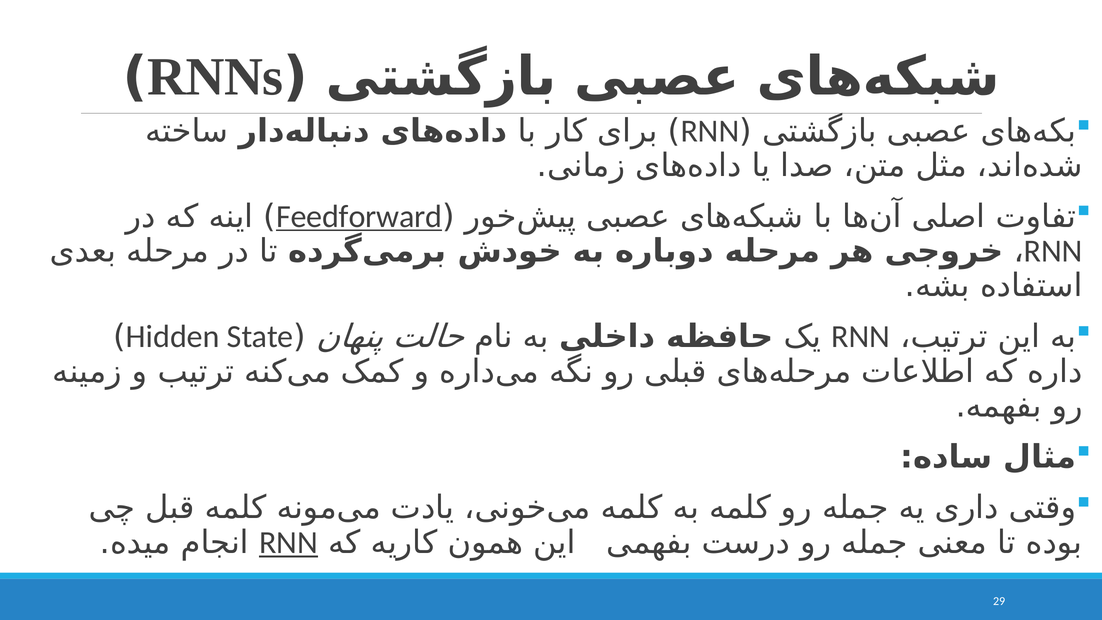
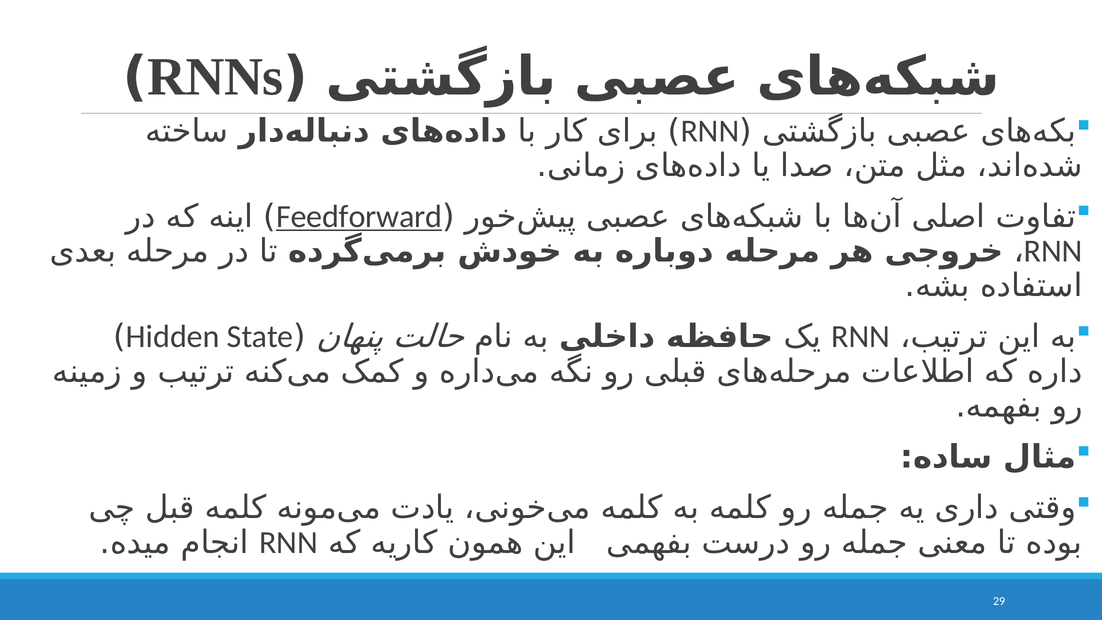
RNN at (289, 542) underline: present -> none
